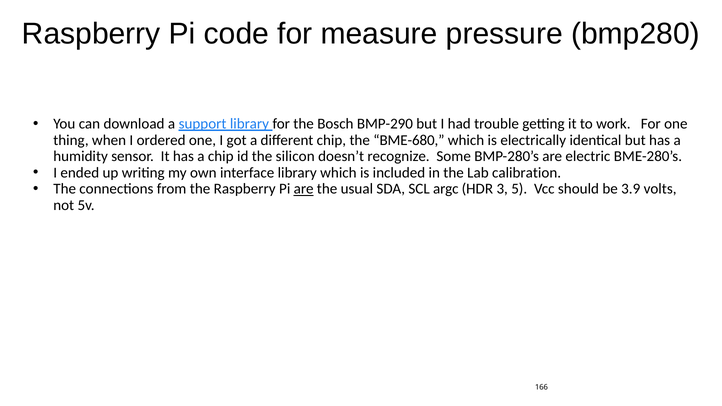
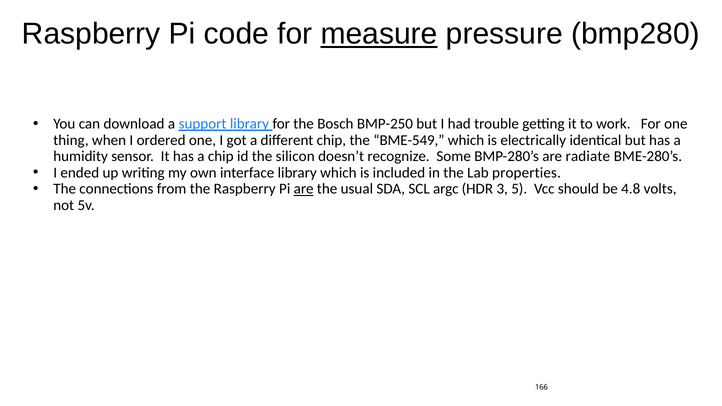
measure underline: none -> present
BMP-290: BMP-290 -> BMP-250
BME-680: BME-680 -> BME-549
electric: electric -> radiate
calibration: calibration -> properties
3.9: 3.9 -> 4.8
